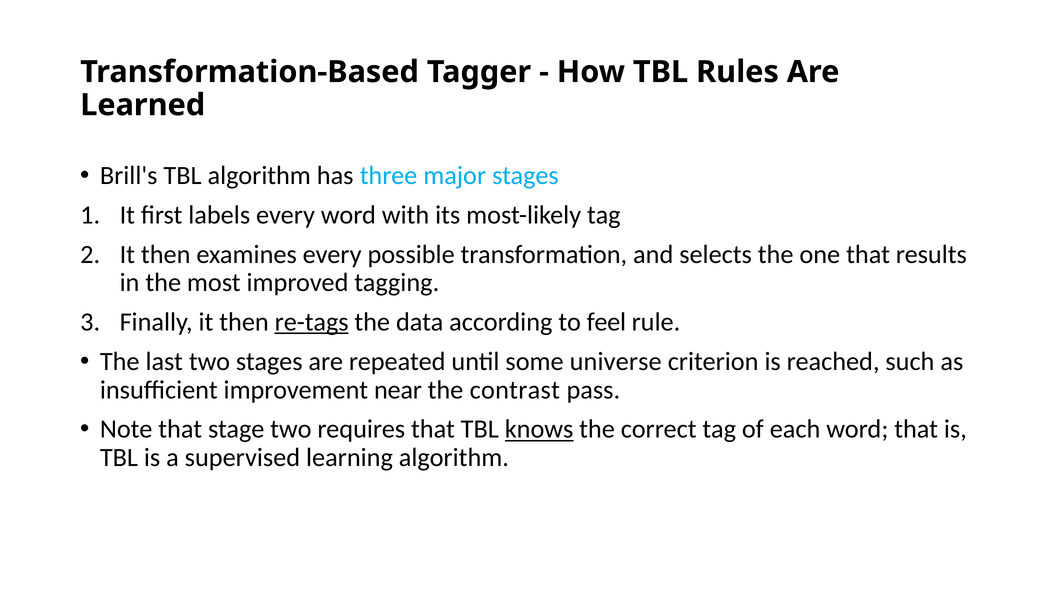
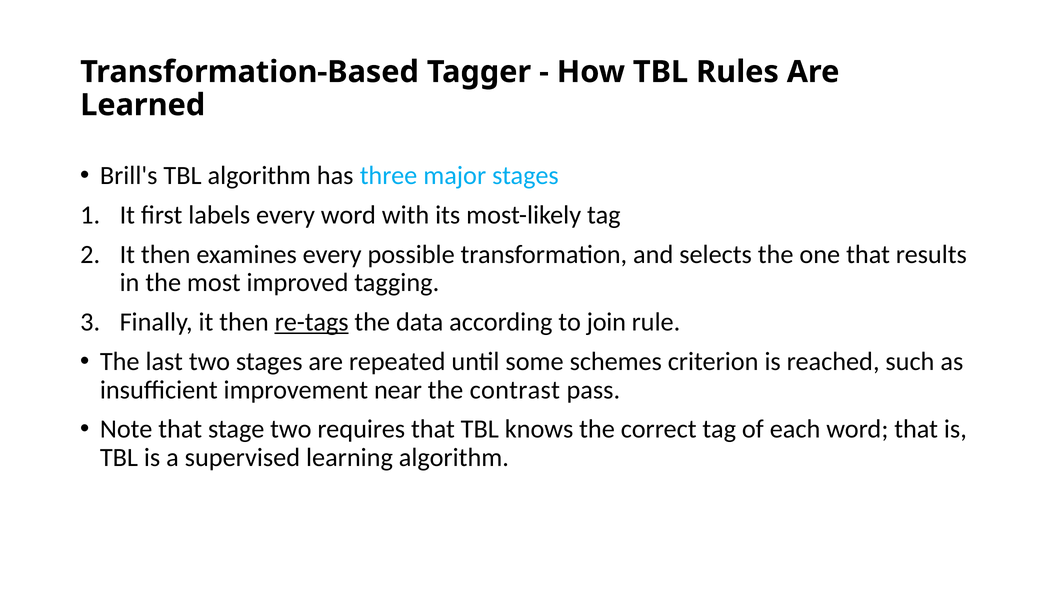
feel: feel -> join
universe: universe -> schemes
knows underline: present -> none
